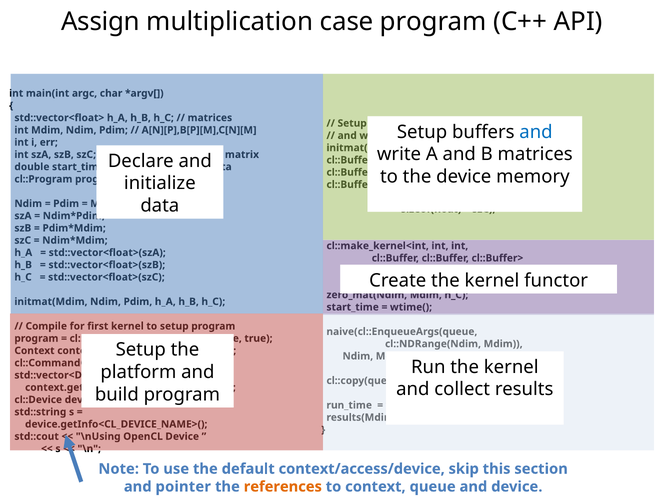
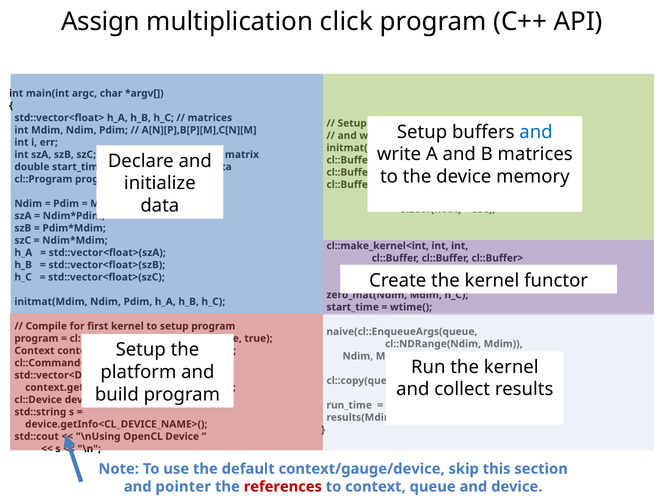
case: case -> click
context/access/device: context/access/device -> context/gauge/device
references colour: orange -> red
